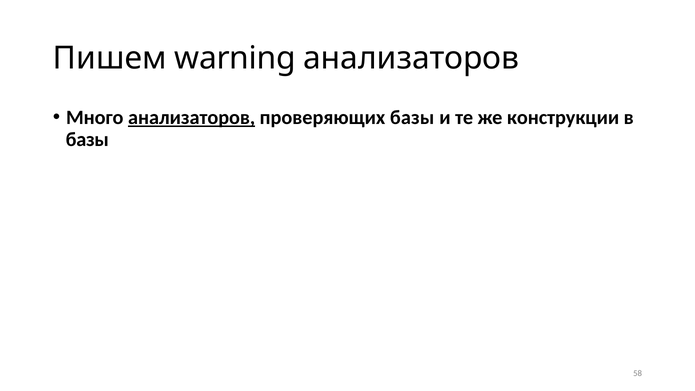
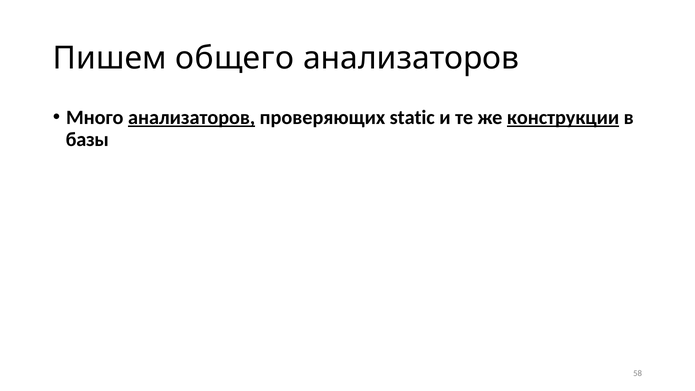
warning: warning -> общего
проверяющих базы: базы -> static
конструкции underline: none -> present
